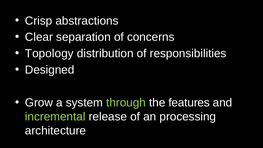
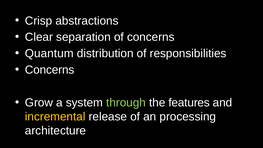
Topology: Topology -> Quantum
Designed at (50, 70): Designed -> Concerns
incremental colour: light green -> yellow
